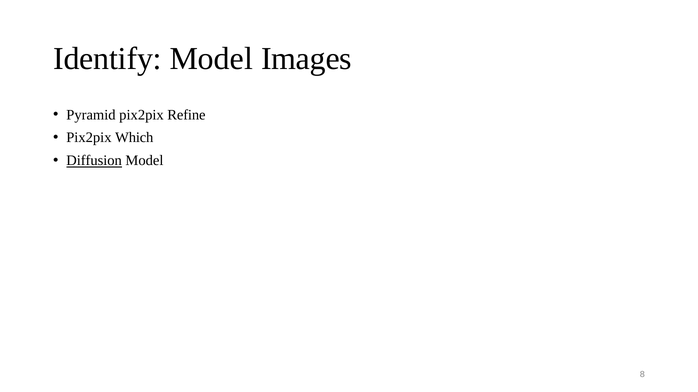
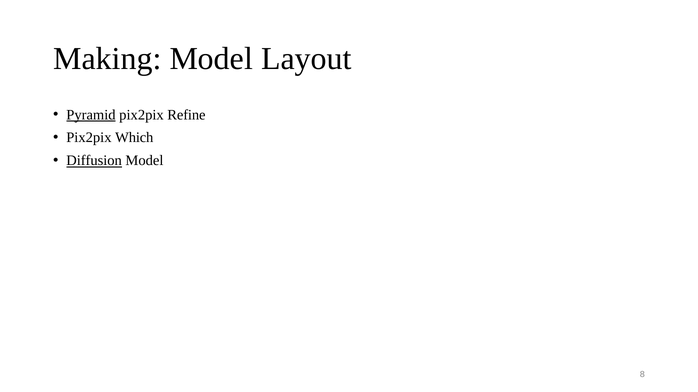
Identify: Identify -> Making
Images: Images -> Layout
Pyramid underline: none -> present
